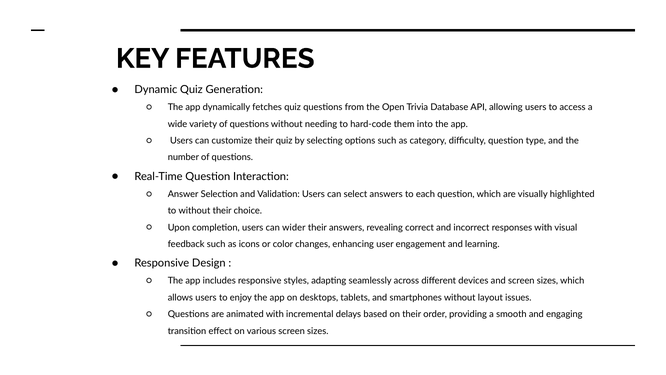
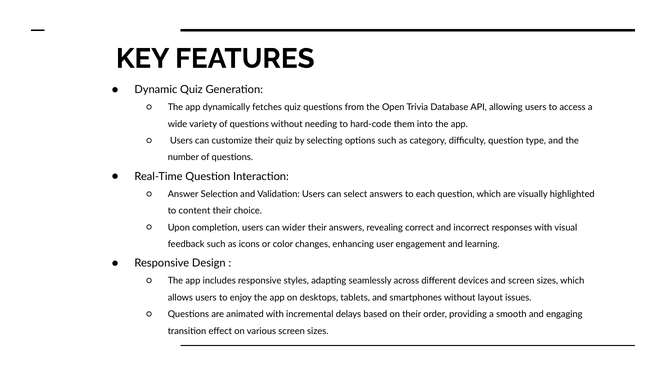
to without: without -> content
